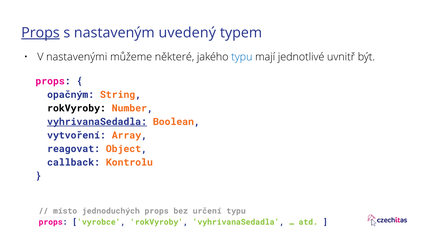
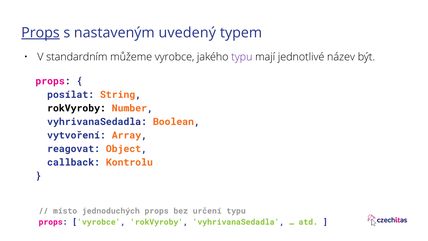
nastavenými: nastavenými -> standardním
můžeme některé: některé -> vyrobce
typu at (242, 57) colour: blue -> purple
uvnitř: uvnitř -> název
opačným: opačným -> posílat
vyhrivanaSedadla at (97, 122) underline: present -> none
